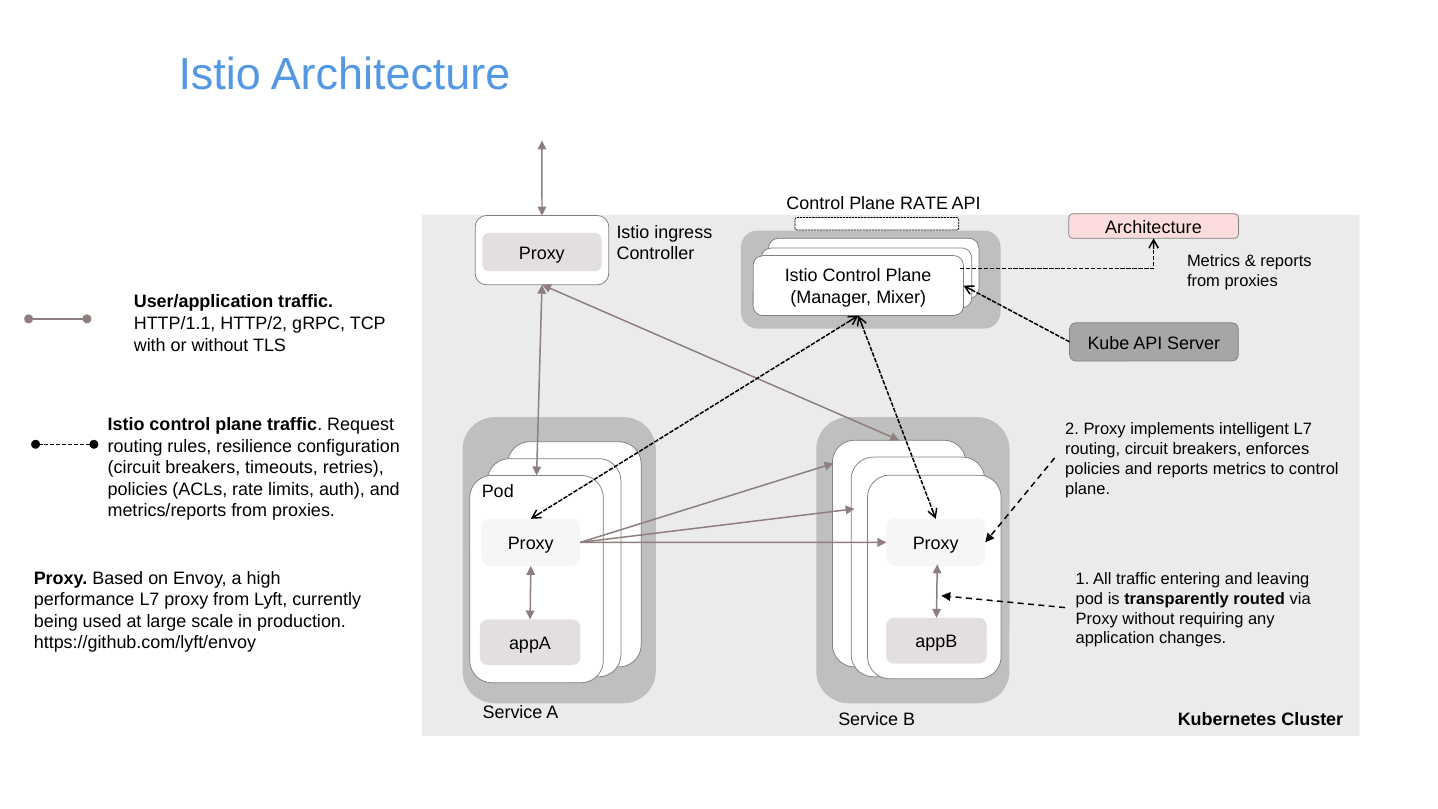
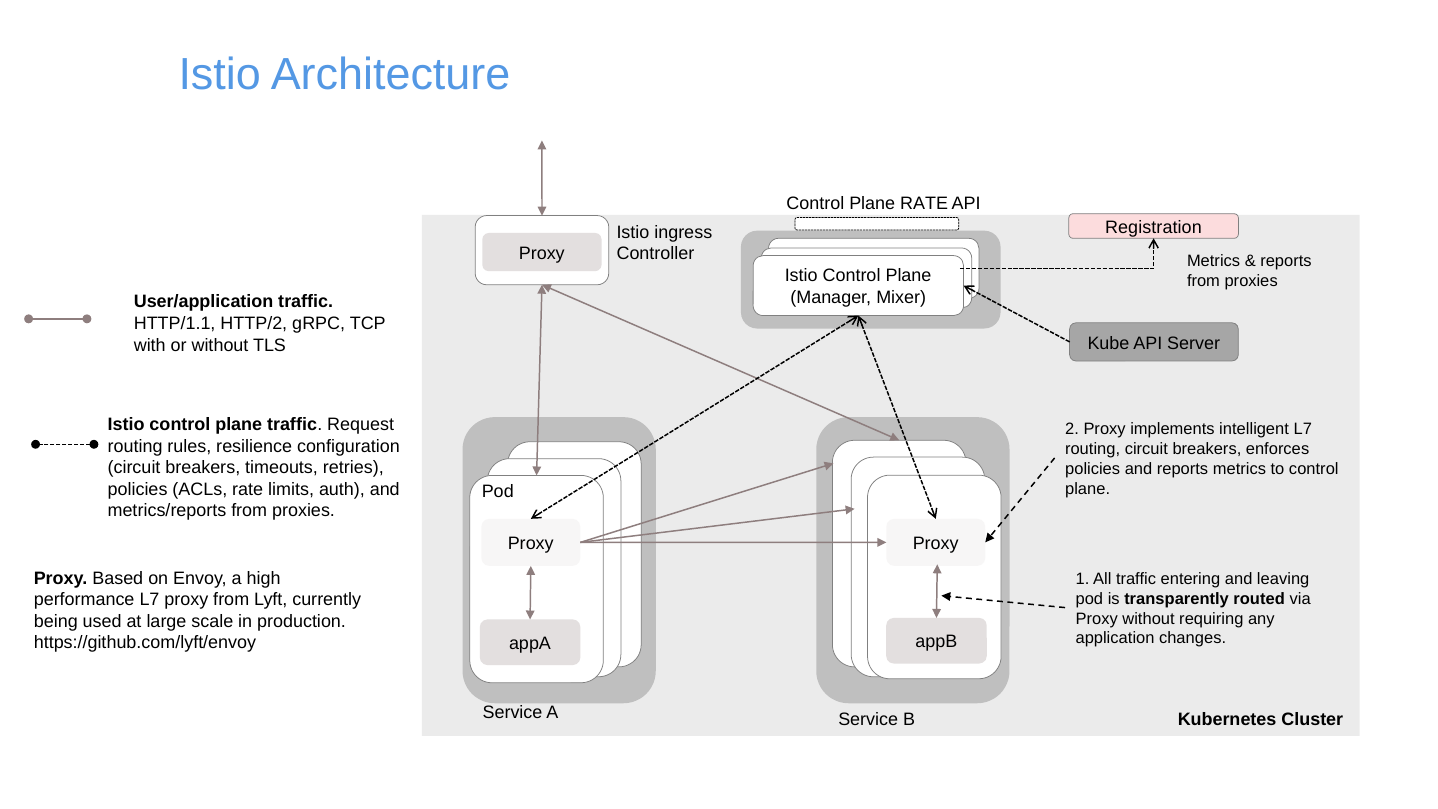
Architecture at (1153, 227): Architecture -> Registration
